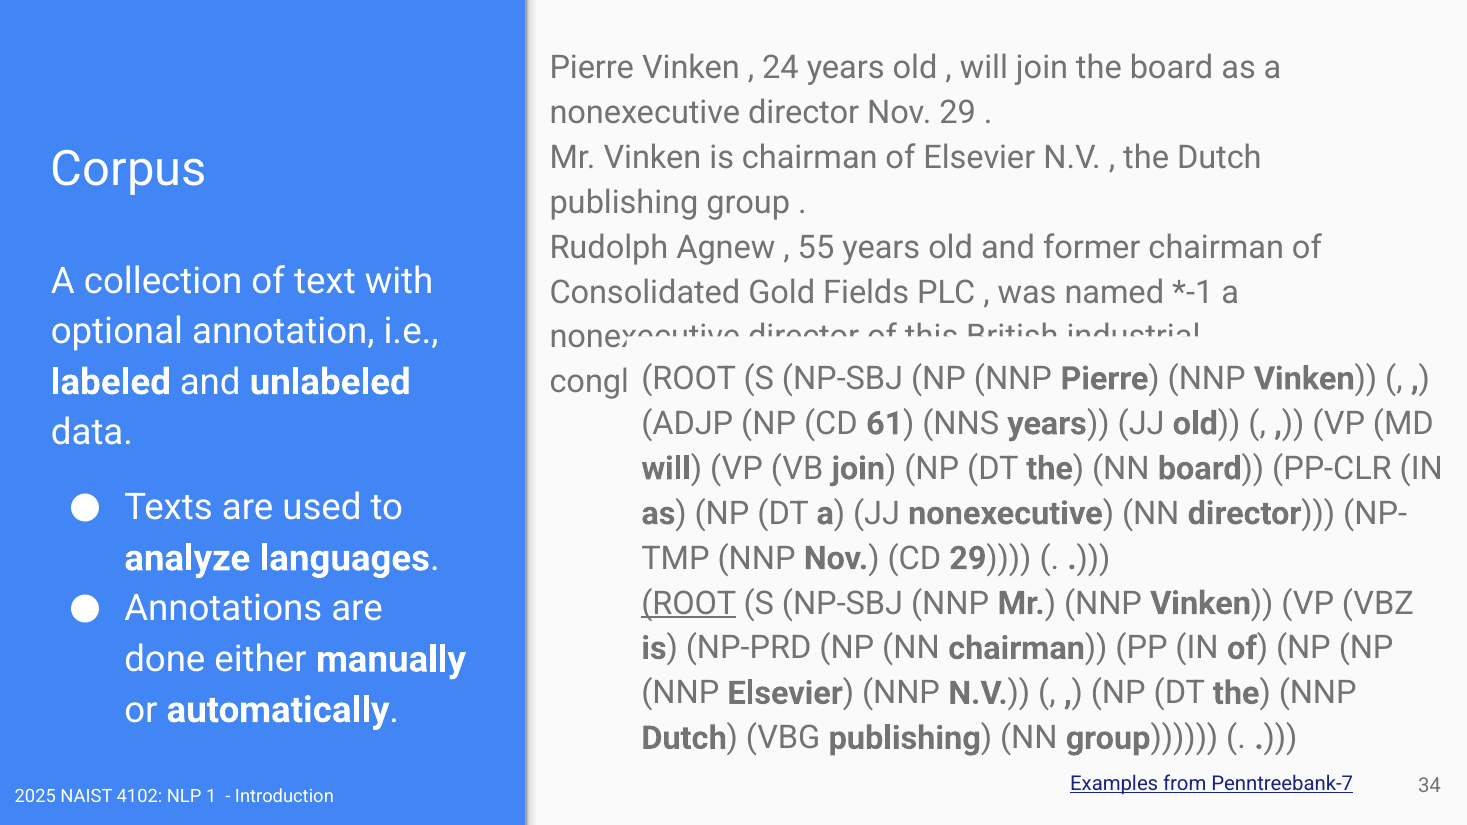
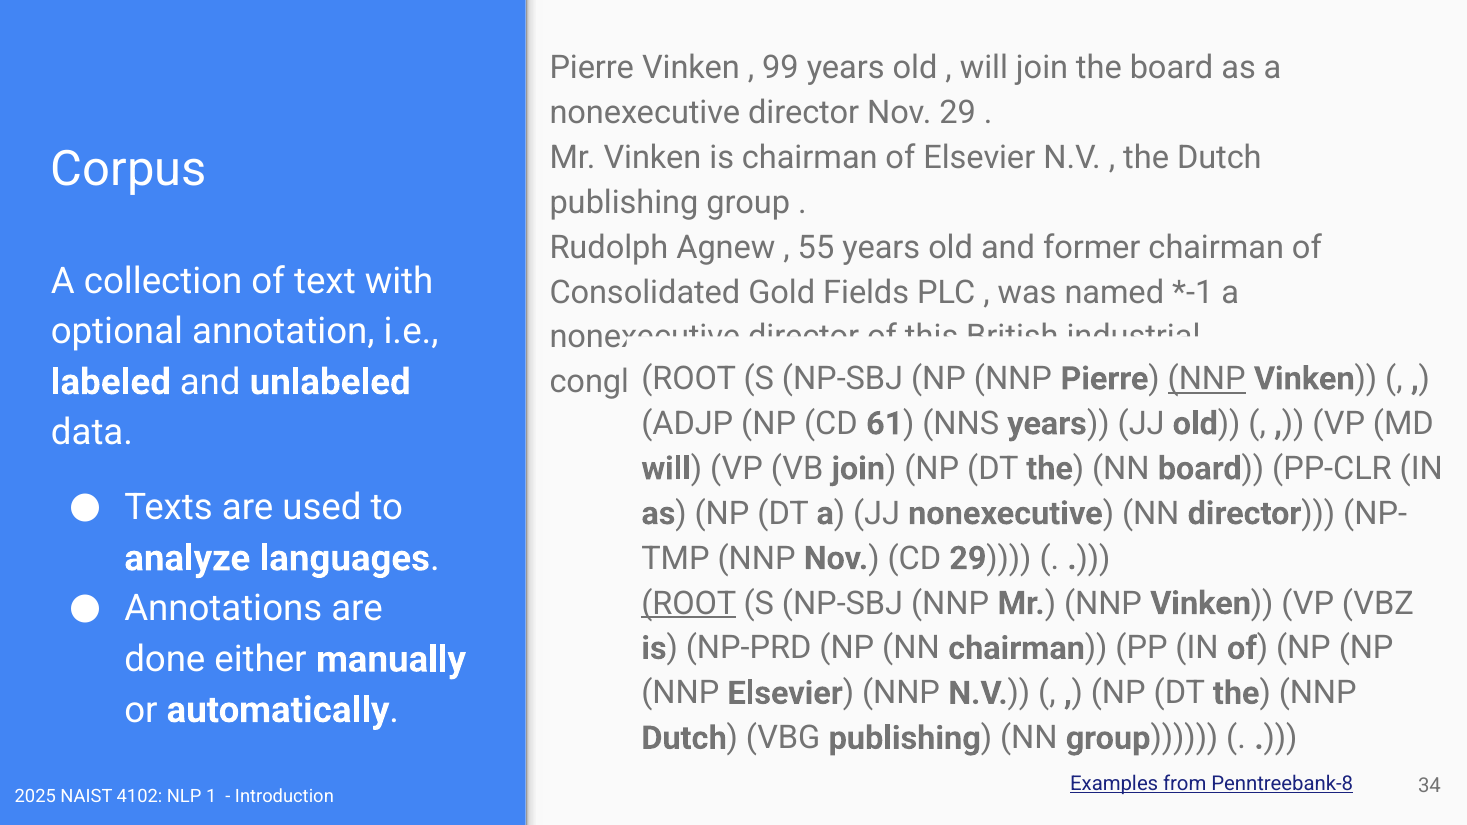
24: 24 -> 99
NNP at (1207, 379) underline: none -> present
Penntreebank-7: Penntreebank-7 -> Penntreebank-8
